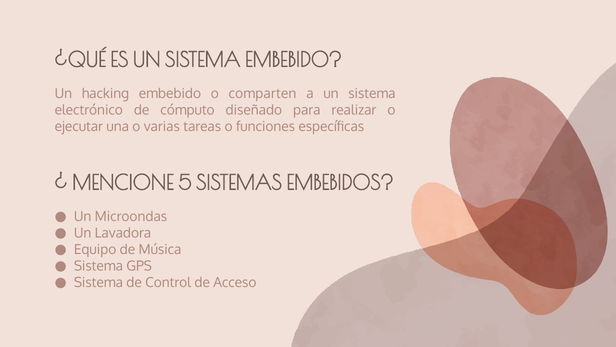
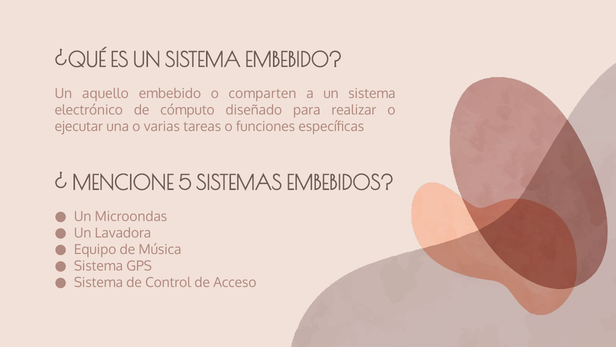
hacking: hacking -> aquello
